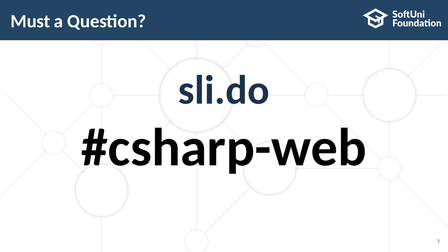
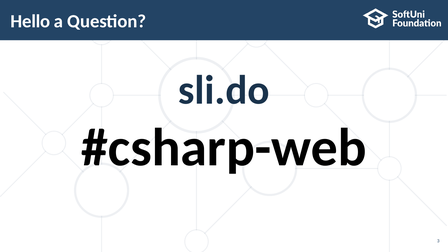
Must: Must -> Hello
